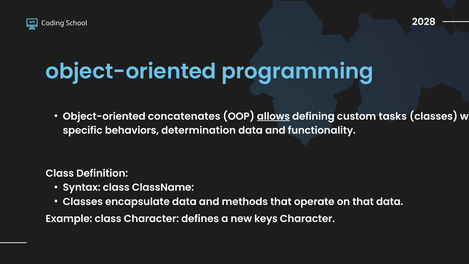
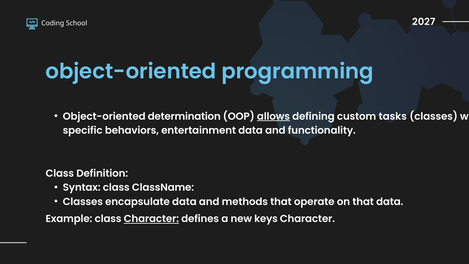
2028: 2028 -> 2027
concatenates: concatenates -> determination
determination: determination -> entertainment
Character at (151, 219) underline: none -> present
